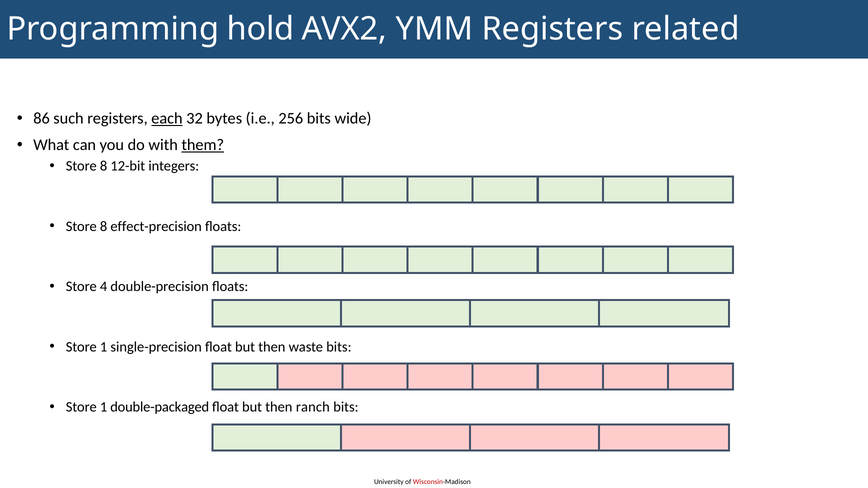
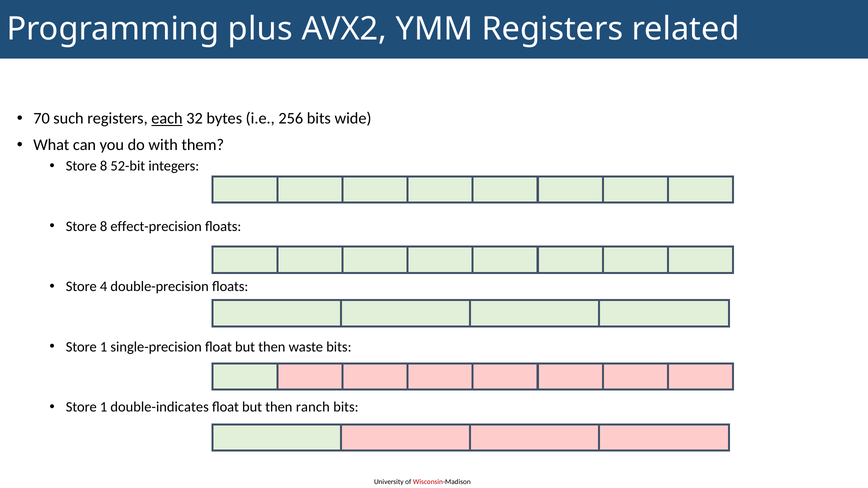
hold: hold -> plus
86: 86 -> 70
them underline: present -> none
12-bit: 12-bit -> 52-bit
double-packaged: double-packaged -> double-indicates
